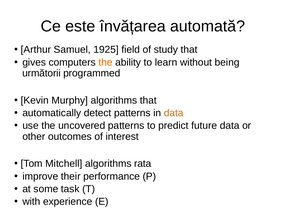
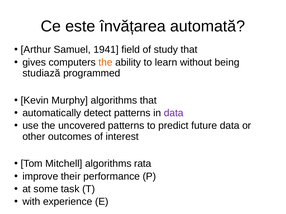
1925: 1925 -> 1941
următorii: următorii -> studiază
data at (174, 113) colour: orange -> purple
